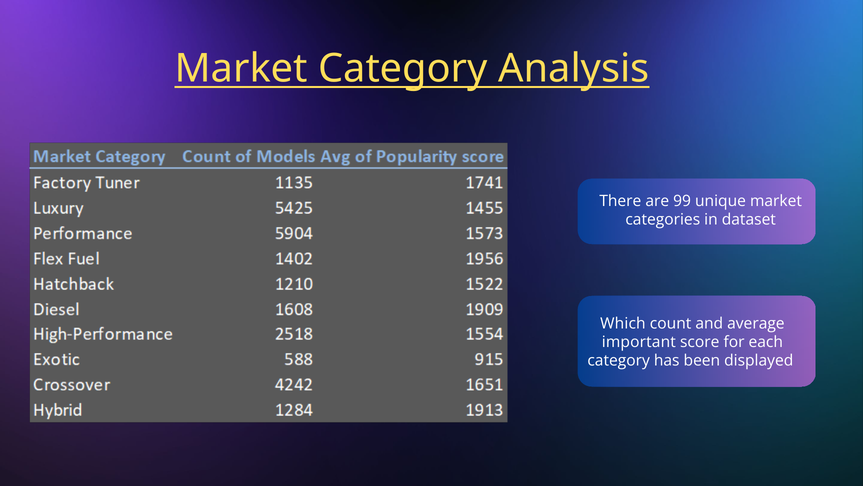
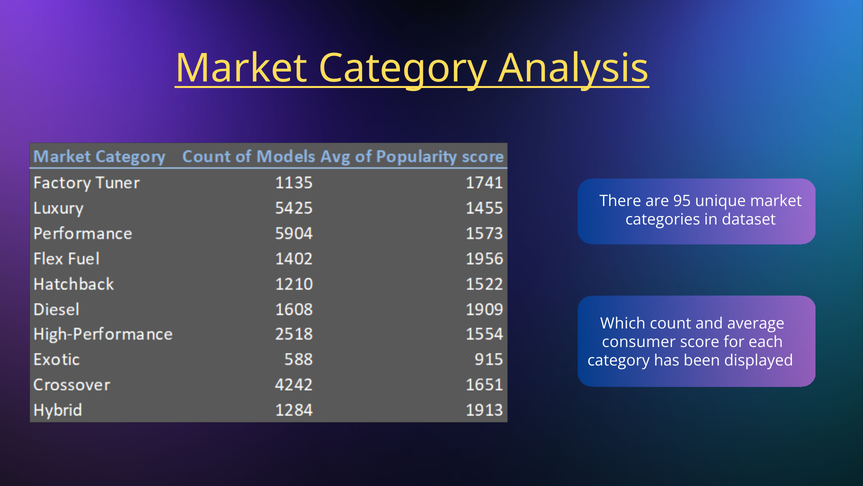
99: 99 -> 95
important: important -> consumer
